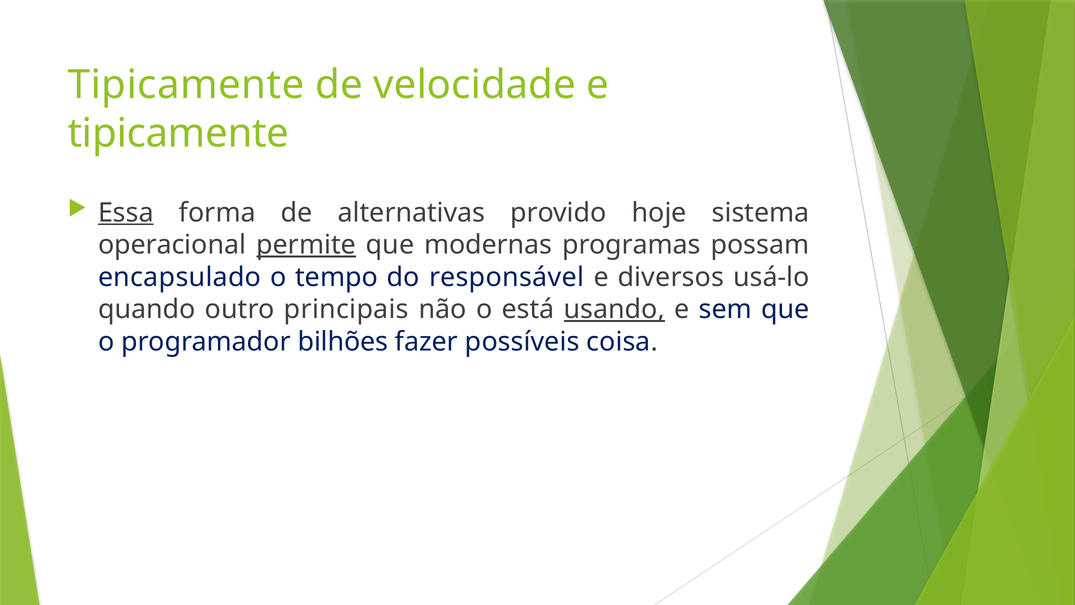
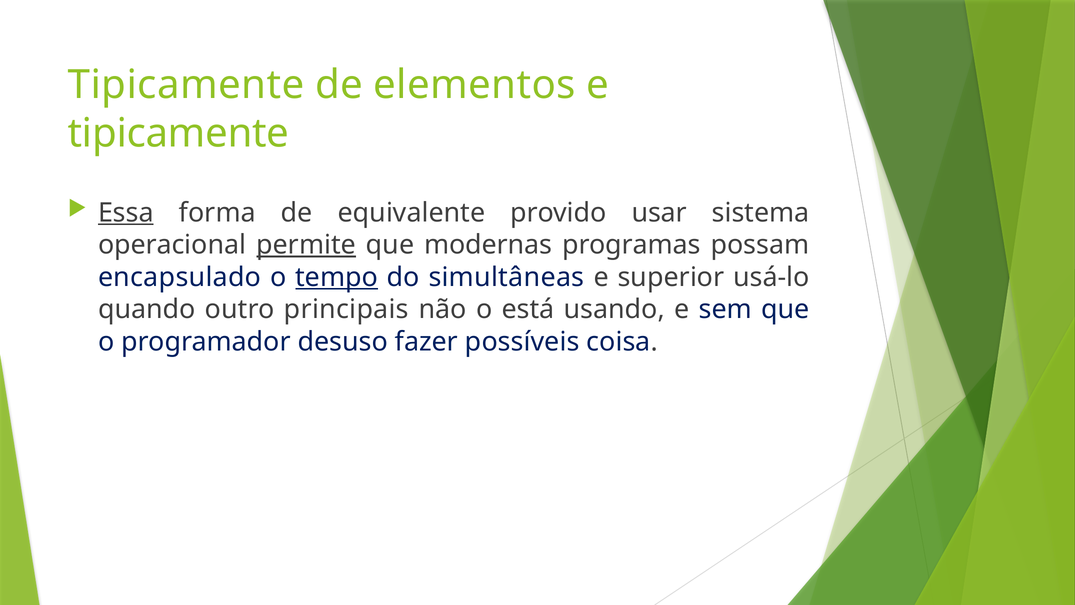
velocidade: velocidade -> elementos
alternativas: alternativas -> equivalente
hoje: hoje -> usar
tempo underline: none -> present
responsável: responsável -> simultâneas
diversos: diversos -> superior
usando underline: present -> none
bilhões: bilhões -> desuso
